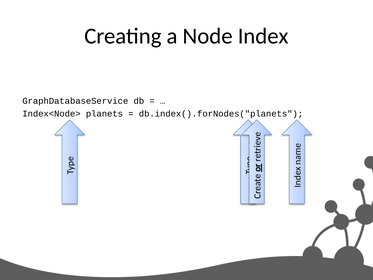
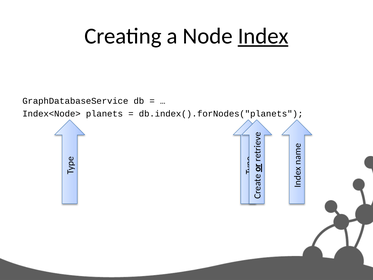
Index underline: none -> present
